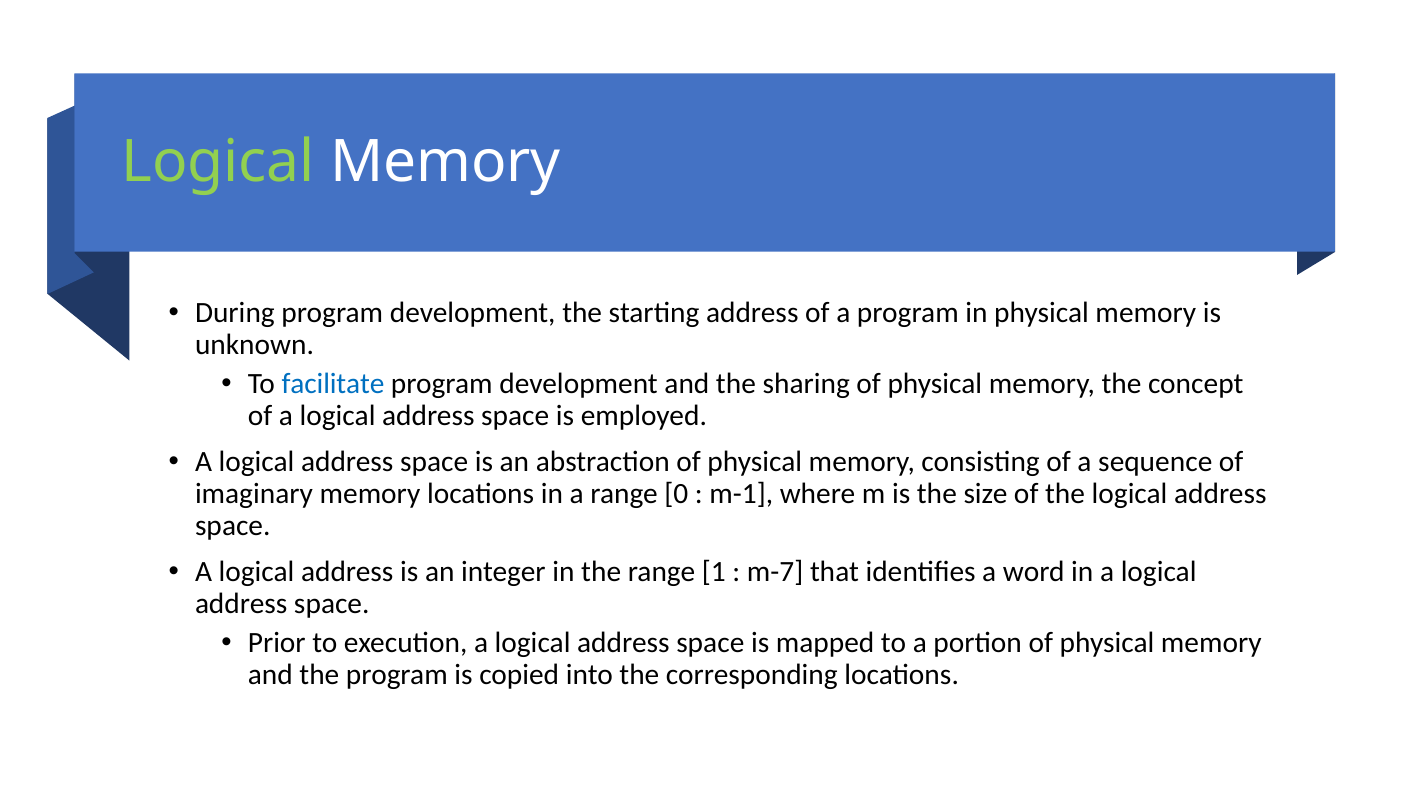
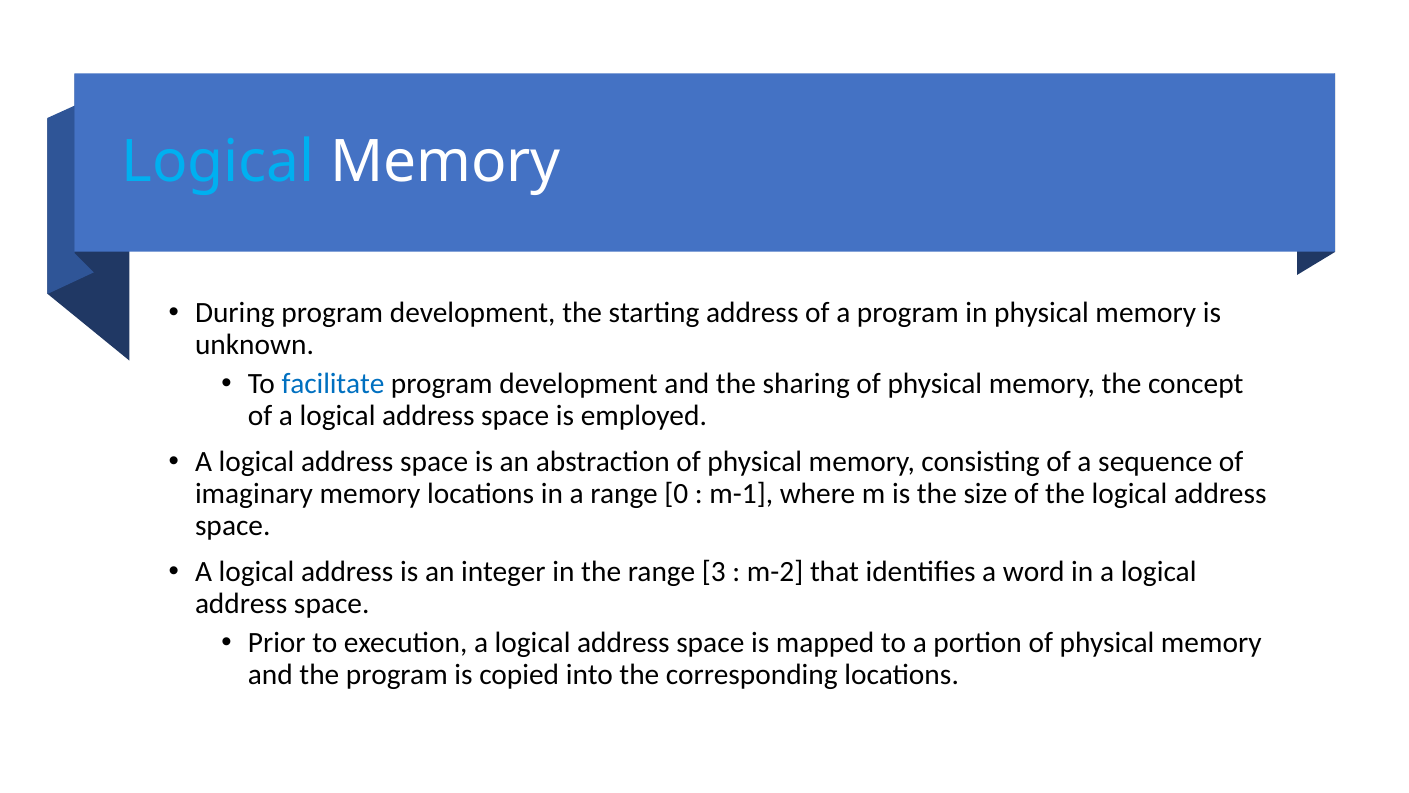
Logical at (218, 162) colour: light green -> light blue
1: 1 -> 3
m-7: m-7 -> m-2
